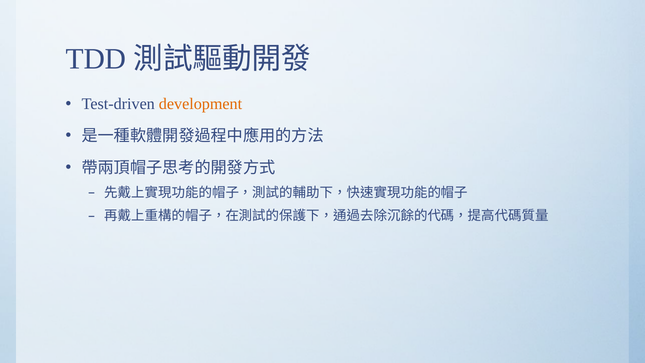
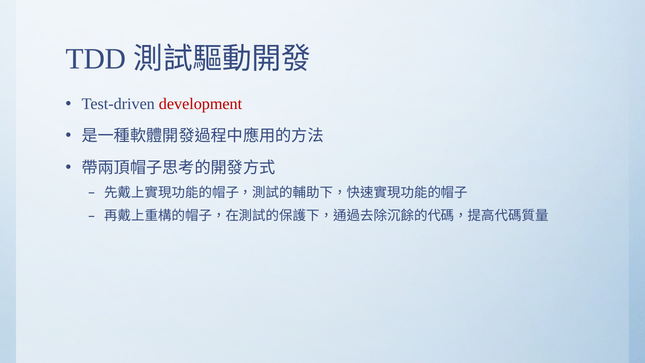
development colour: orange -> red
